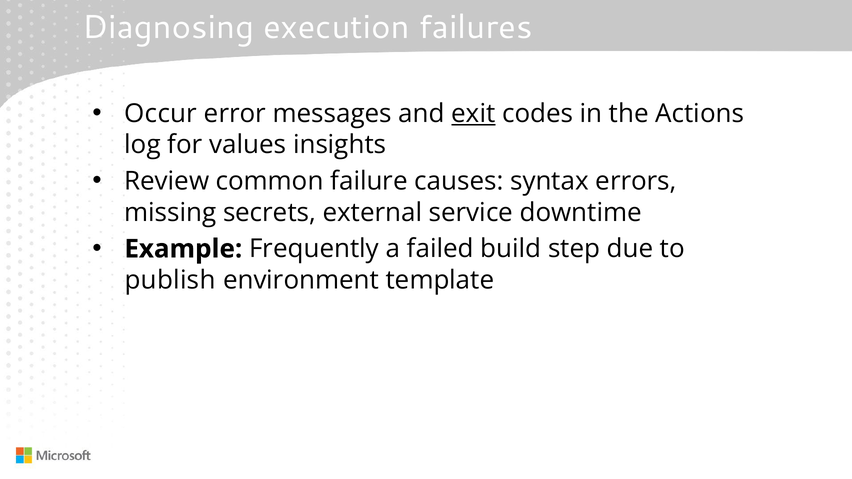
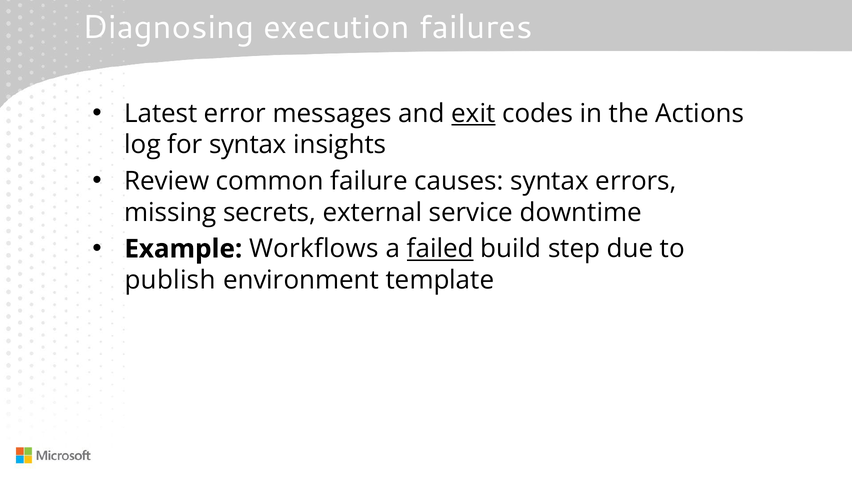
Occur: Occur -> Latest
for values: values -> syntax
Frequently: Frequently -> Workflows
failed underline: none -> present
